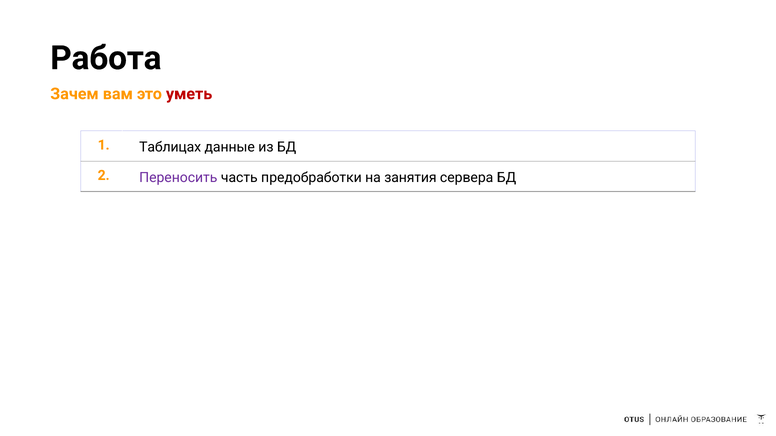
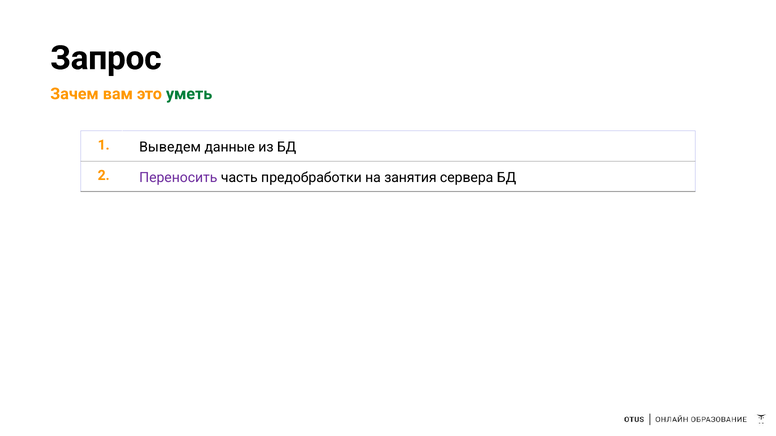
Работа: Работа -> Запрос
уметь colour: red -> green
Таблицах: Таблицах -> Выведем
